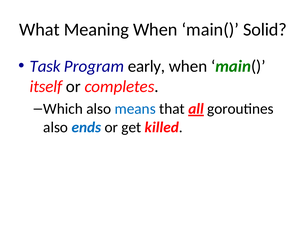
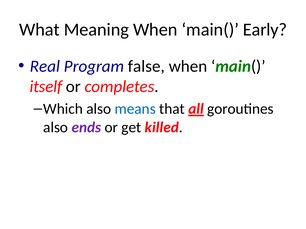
Solid: Solid -> Early
Task: Task -> Real
early: early -> false
ends colour: blue -> purple
